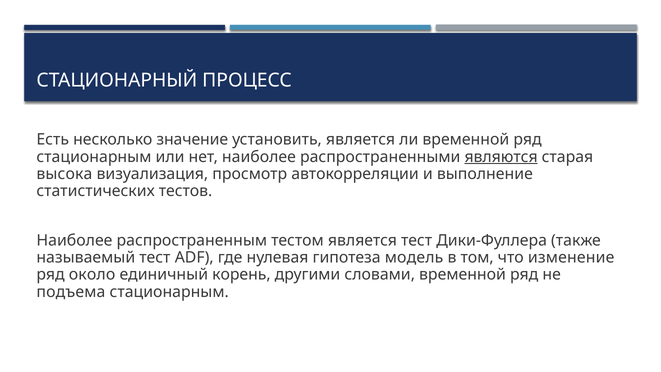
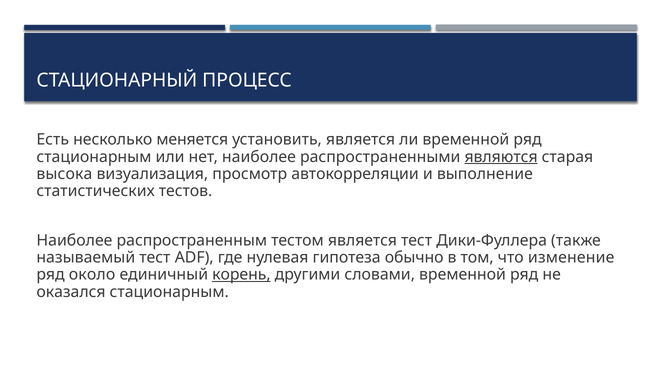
значение: значение -> меняется
модель: модель -> обычно
корень underline: none -> present
подъема: подъема -> оказался
